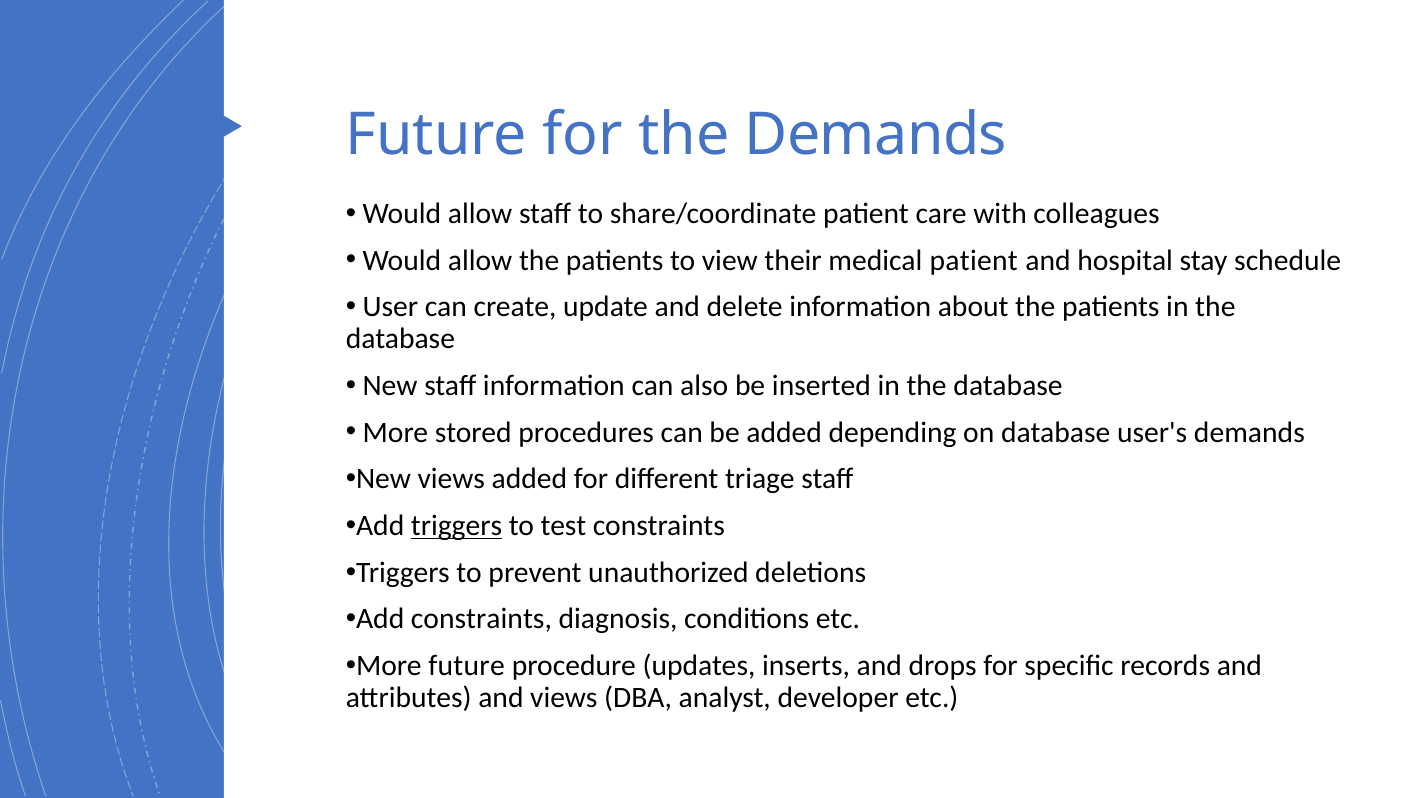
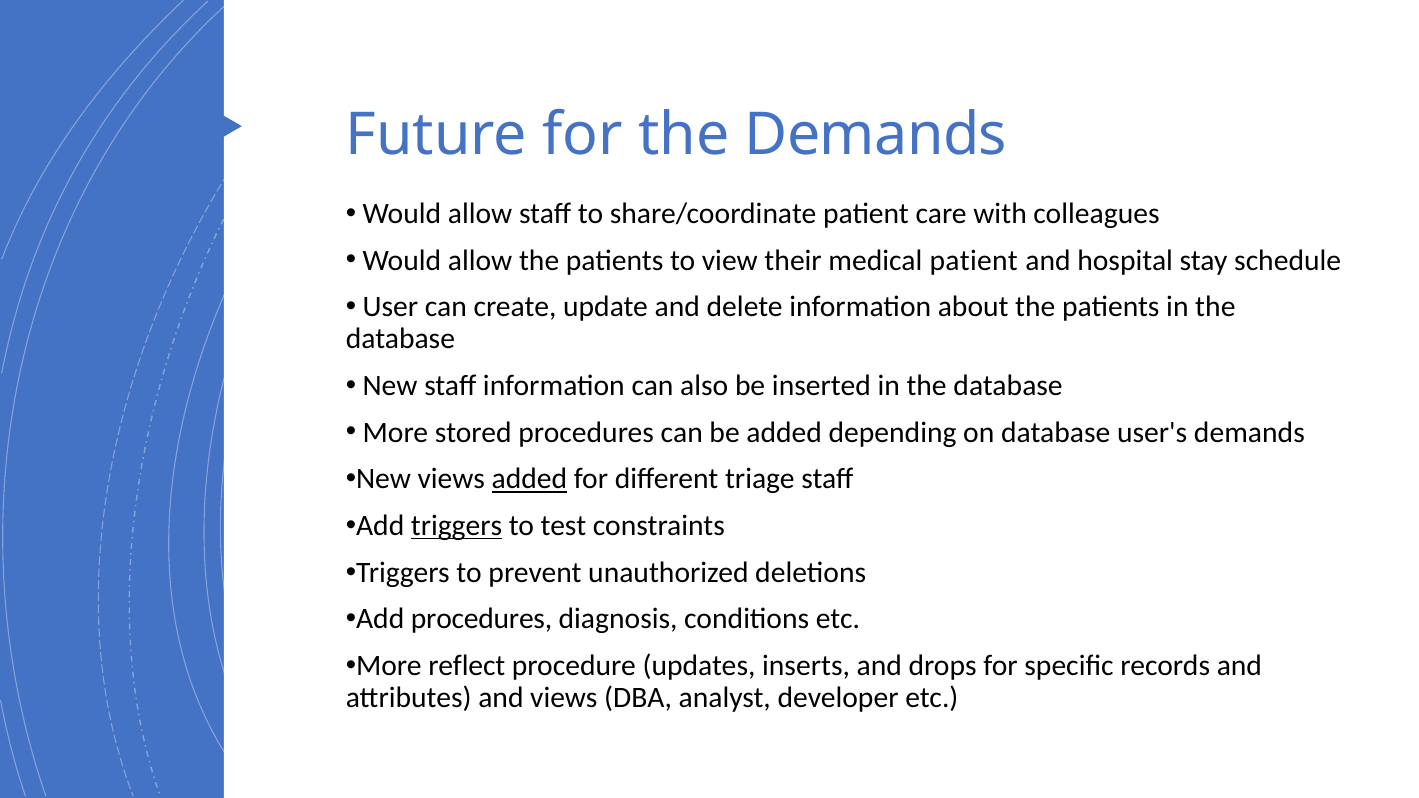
added at (529, 479) underline: none -> present
Add constraints: constraints -> procedures
More future: future -> reflect
